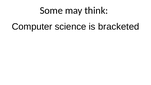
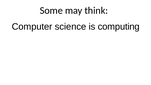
bracketed: bracketed -> computing
